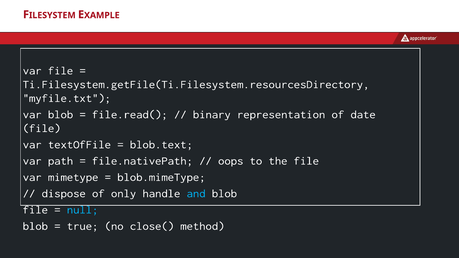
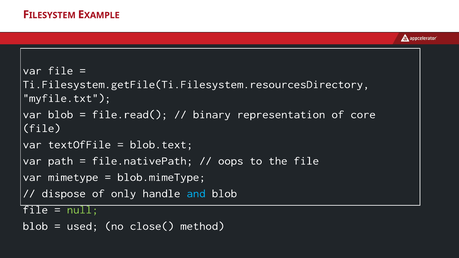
date: date -> core
null colour: light blue -> light green
true: true -> used
